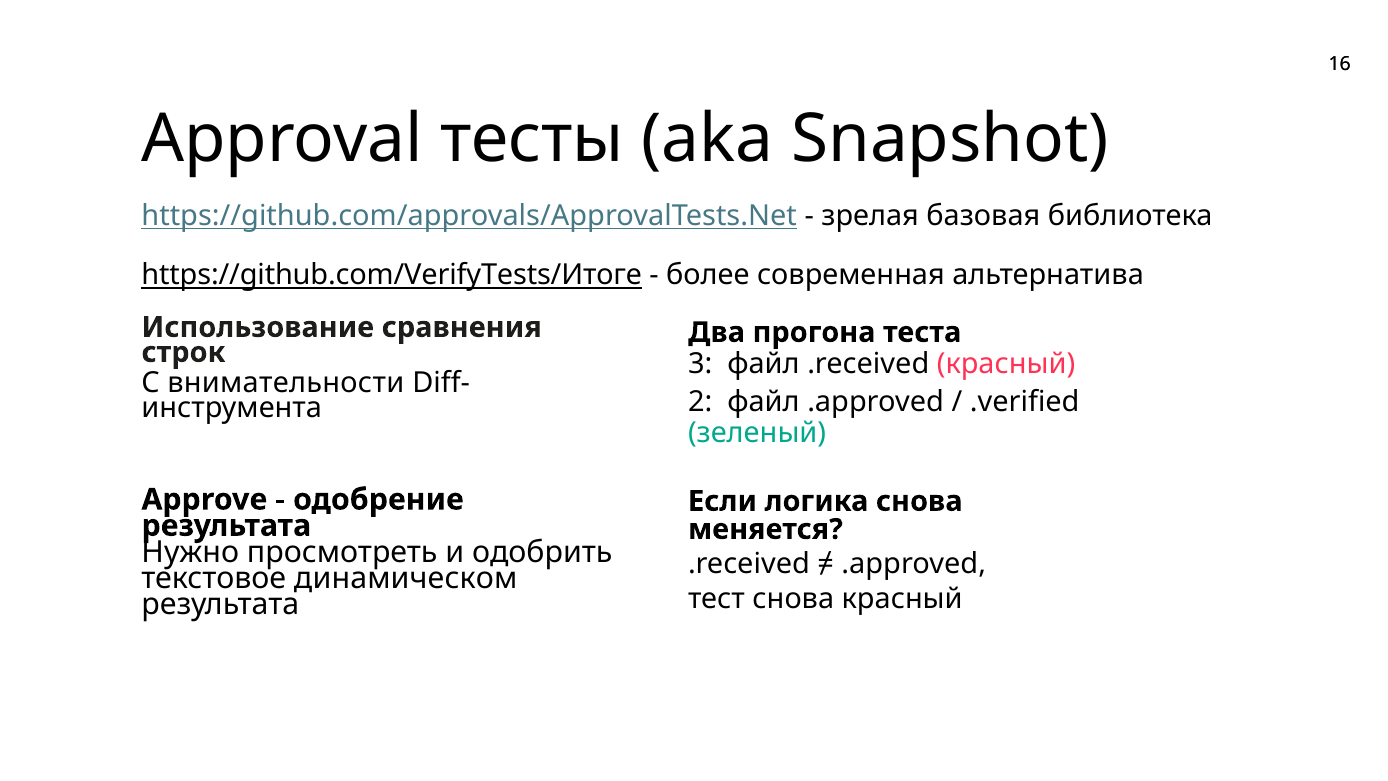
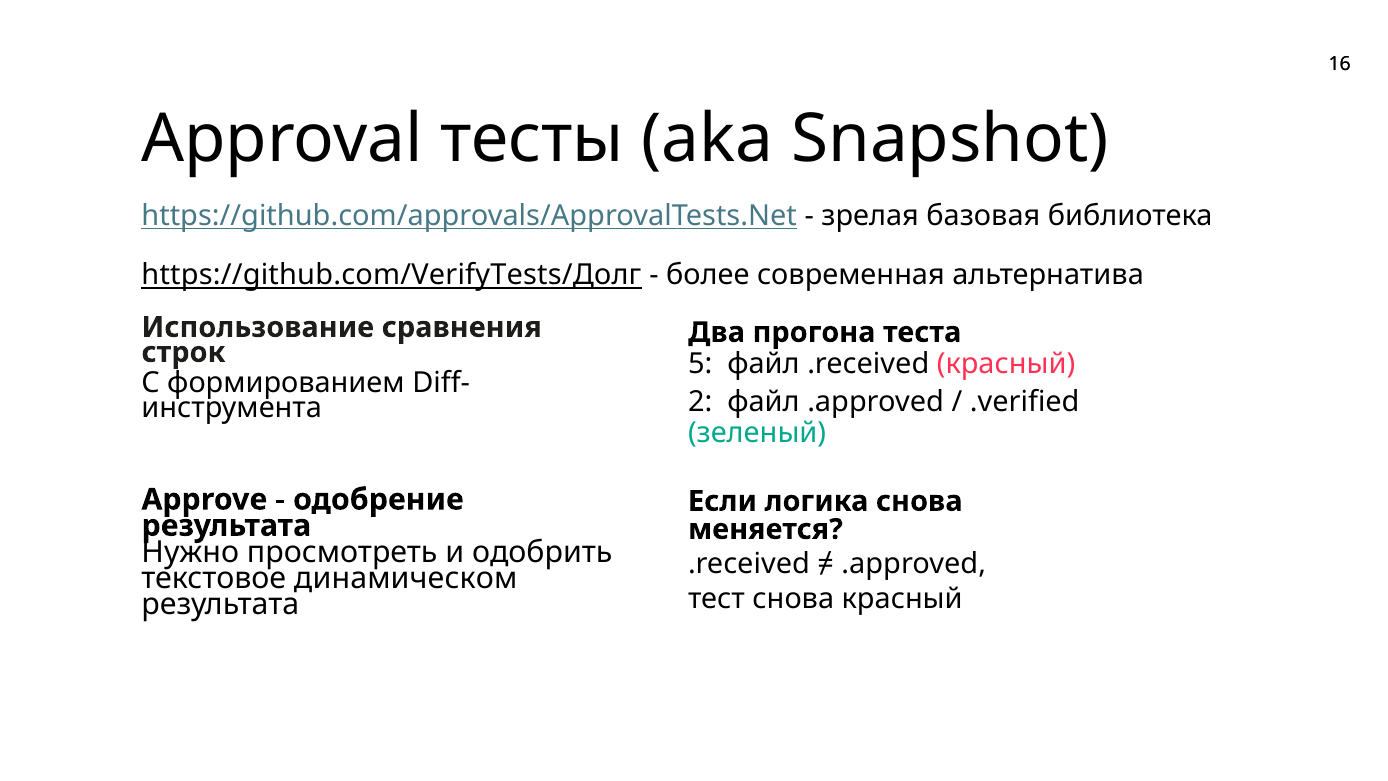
https://github.com/VerifyTests/Итоге: https://github.com/VerifyTests/Итоге -> https://github.com/VerifyTests/Долг
3: 3 -> 5
внимательности: внимательности -> формированием
